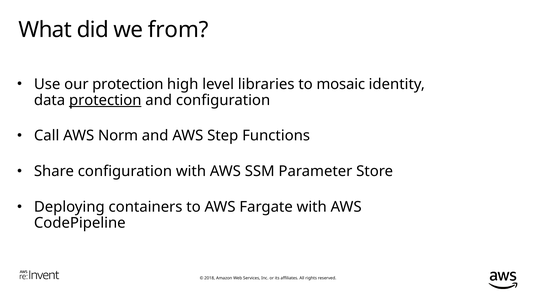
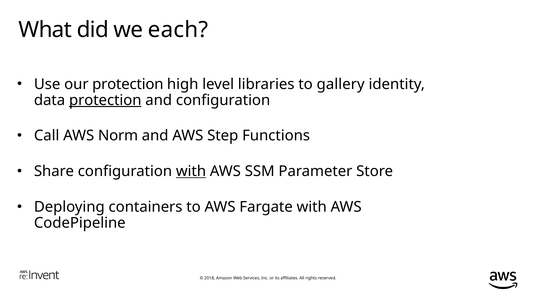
from: from -> each
mosaic: mosaic -> gallery
with at (191, 172) underline: none -> present
